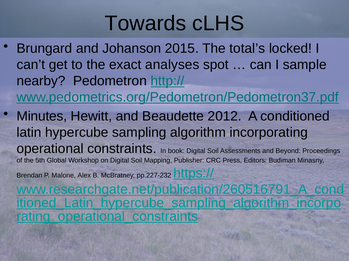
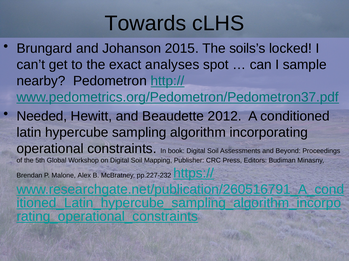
total’s: total’s -> soils’s
Minutes: Minutes -> Needed
